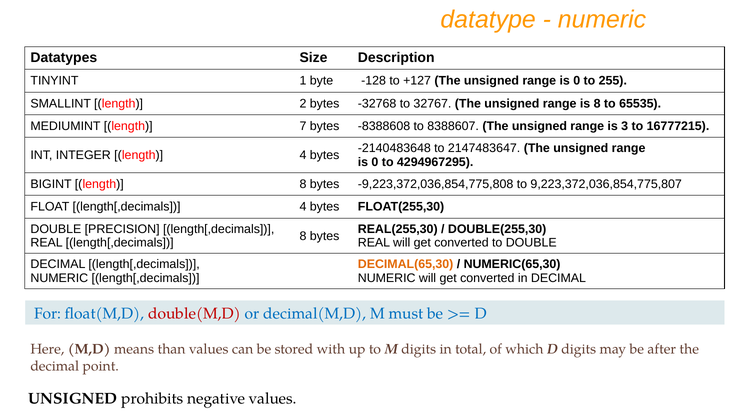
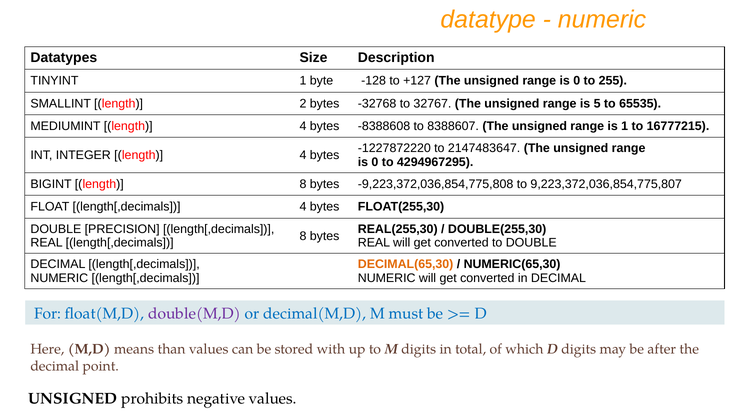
is 8: 8 -> 5
MEDIUMINT length 7: 7 -> 4
is 3: 3 -> 1
-2140483648: -2140483648 -> -1227872220
double(M,D colour: red -> purple
